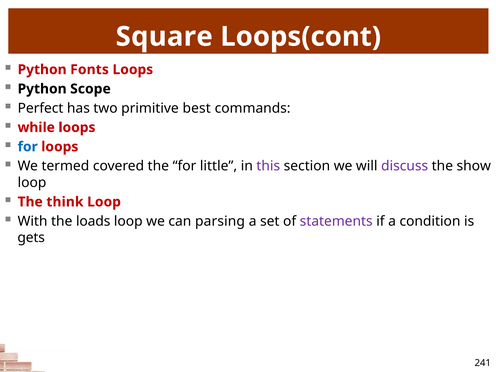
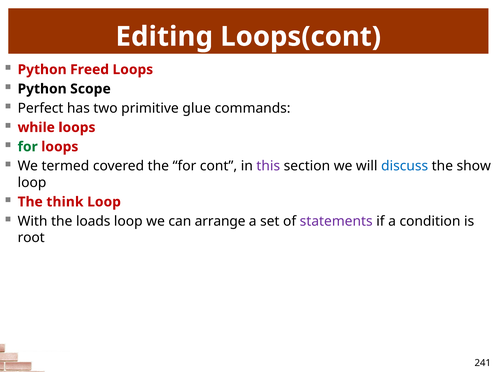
Square: Square -> Editing
Fonts: Fonts -> Freed
best: best -> glue
for at (28, 147) colour: blue -> green
little: little -> cont
discuss colour: purple -> blue
parsing: parsing -> arrange
gets: gets -> root
